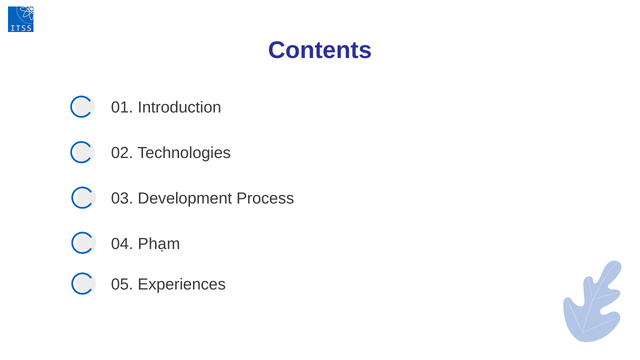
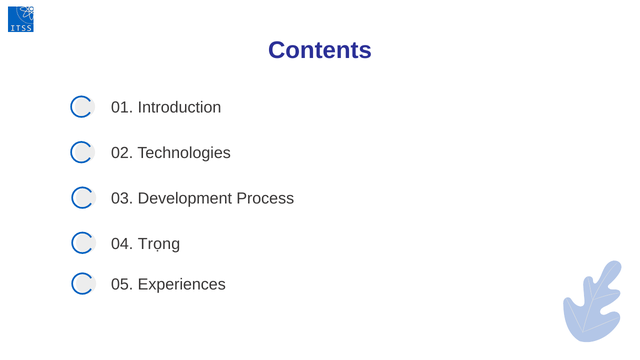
Phạm: Phạm -> Trọng
